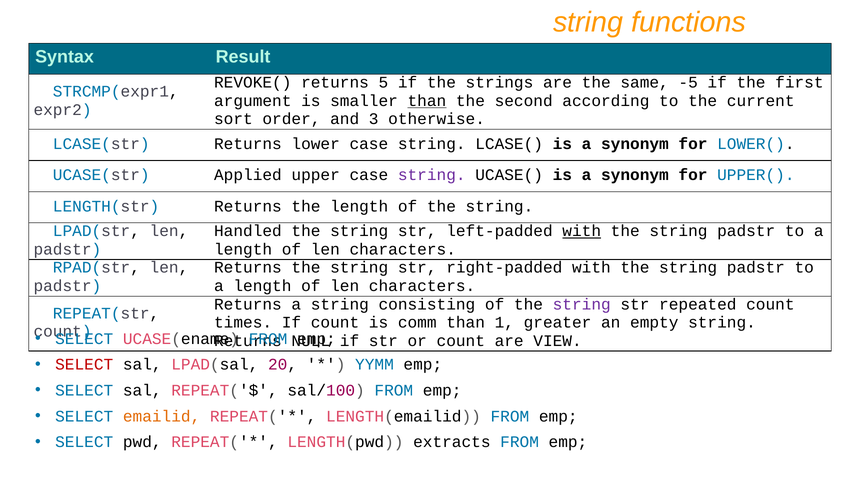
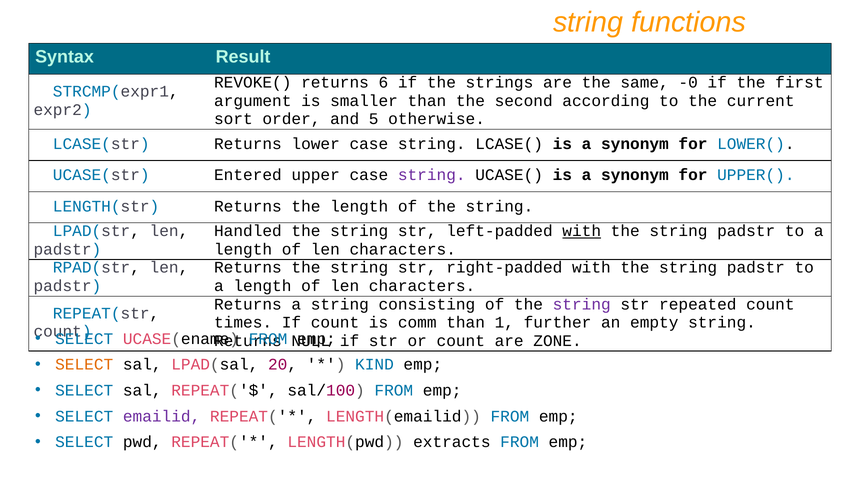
5: 5 -> 6
-5: -5 -> -0
than at (427, 101) underline: present -> none
3: 3 -> 5
Applied: Applied -> Entered
greater: greater -> further
VIEW: VIEW -> ZONE
SELECT at (84, 364) colour: red -> orange
YYMM: YYMM -> KIND
emailid colour: orange -> purple
